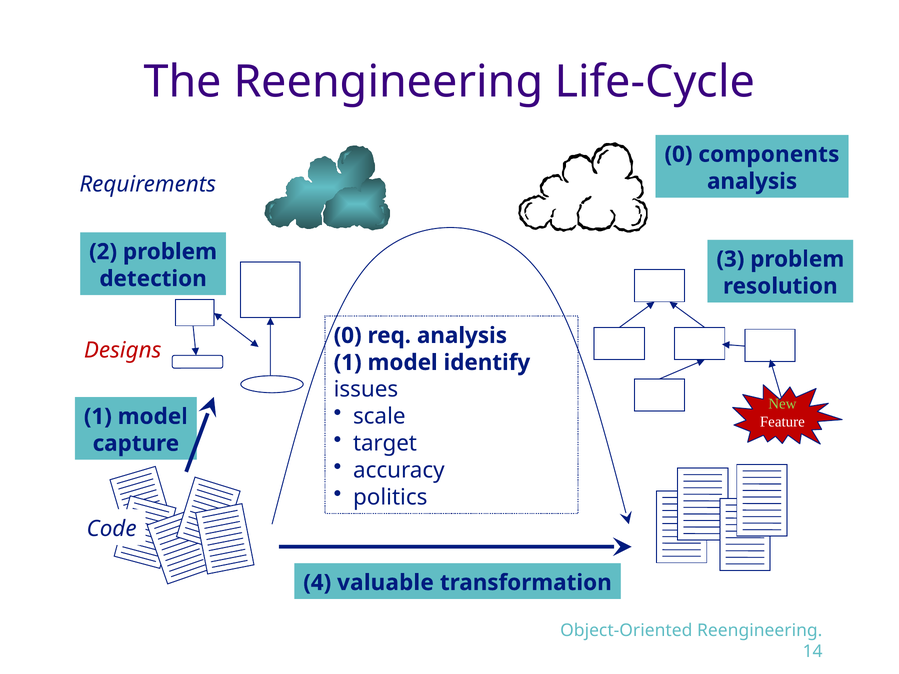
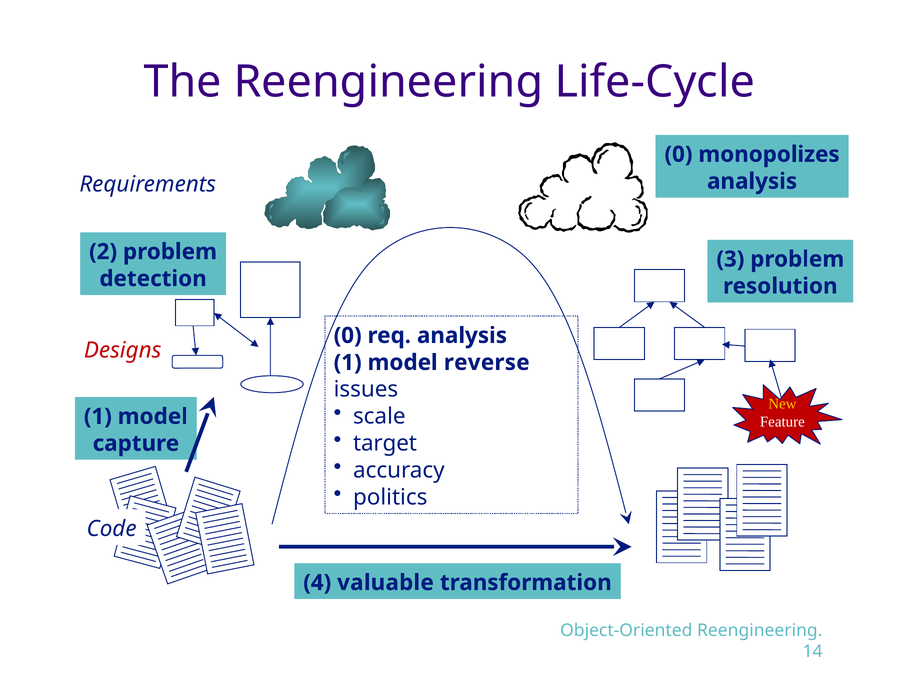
components: components -> monopolizes
identify: identify -> reverse
New colour: light green -> yellow
